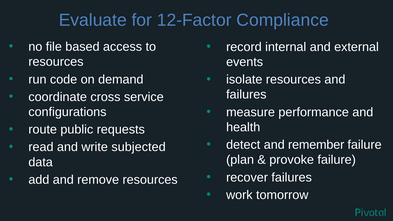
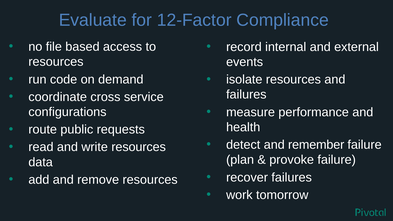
write subjected: subjected -> resources
